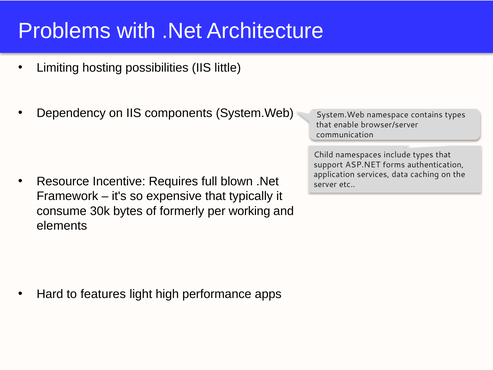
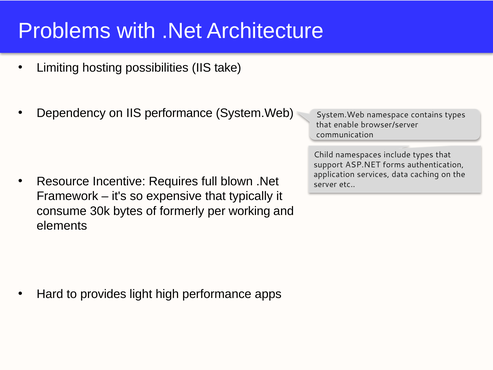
little: little -> take
IIS components: components -> performance
features: features -> provides
